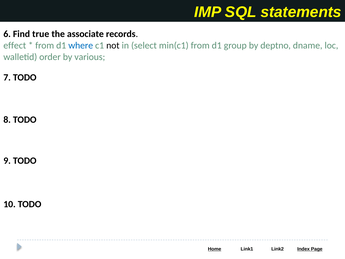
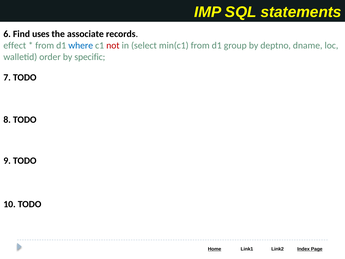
true: true -> uses
not colour: black -> red
various: various -> specific
